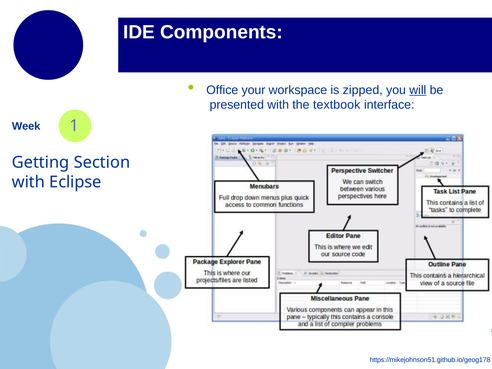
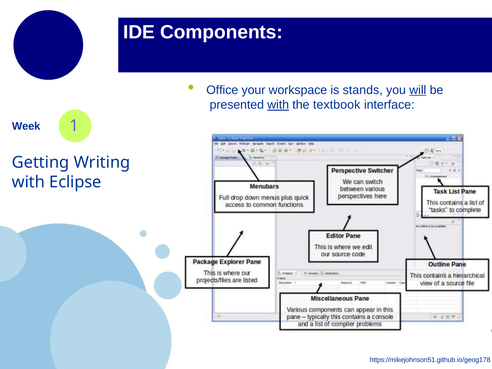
zipped: zipped -> stands
with at (278, 105) underline: none -> present
Section: Section -> Writing
